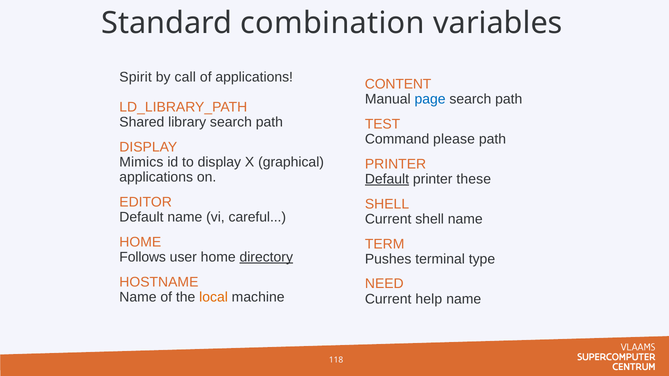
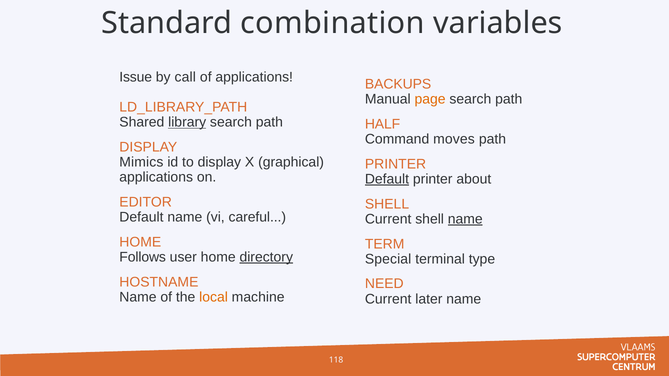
Spirit: Spirit -> Issue
CONTENT: CONTENT -> BACKUPS
page colour: blue -> orange
library underline: none -> present
TEST: TEST -> HALF
please: please -> moves
these: these -> about
name at (465, 219) underline: none -> present
Pushes: Pushes -> Special
help: help -> later
